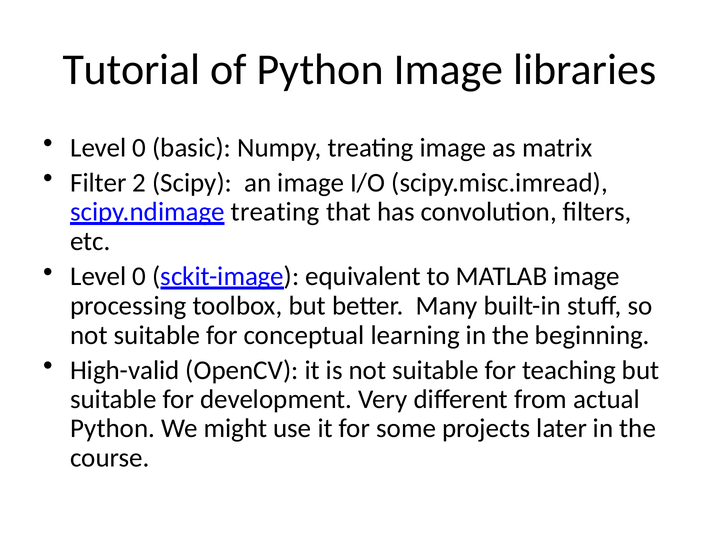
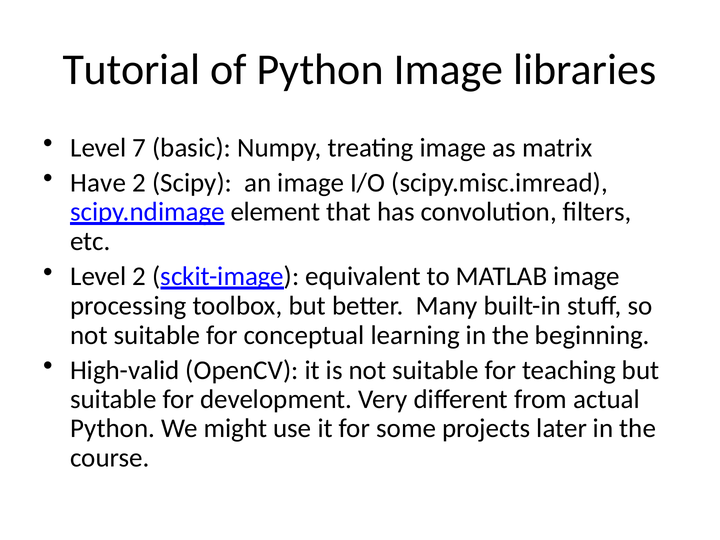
0 at (139, 148): 0 -> 7
Filter: Filter -> Have
scipy.ndimage treating: treating -> element
0 at (139, 276): 0 -> 2
